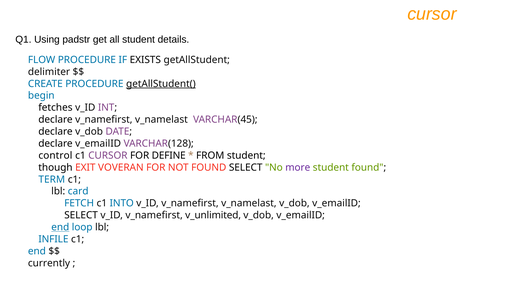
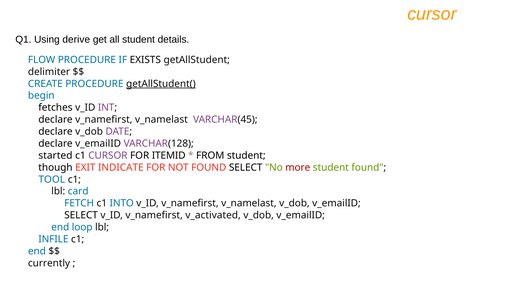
padstr: padstr -> derive
control: control -> started
DEFINE: DEFINE -> ITEMID
VOVERAN: VOVERAN -> INDICATE
more colour: purple -> red
TERM: TERM -> TOOL
v_unlimited: v_unlimited -> v_activated
end at (60, 227) underline: present -> none
